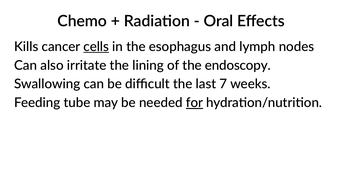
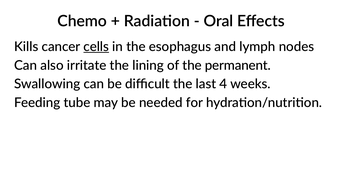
endoscopy: endoscopy -> permanent
7: 7 -> 4
for underline: present -> none
